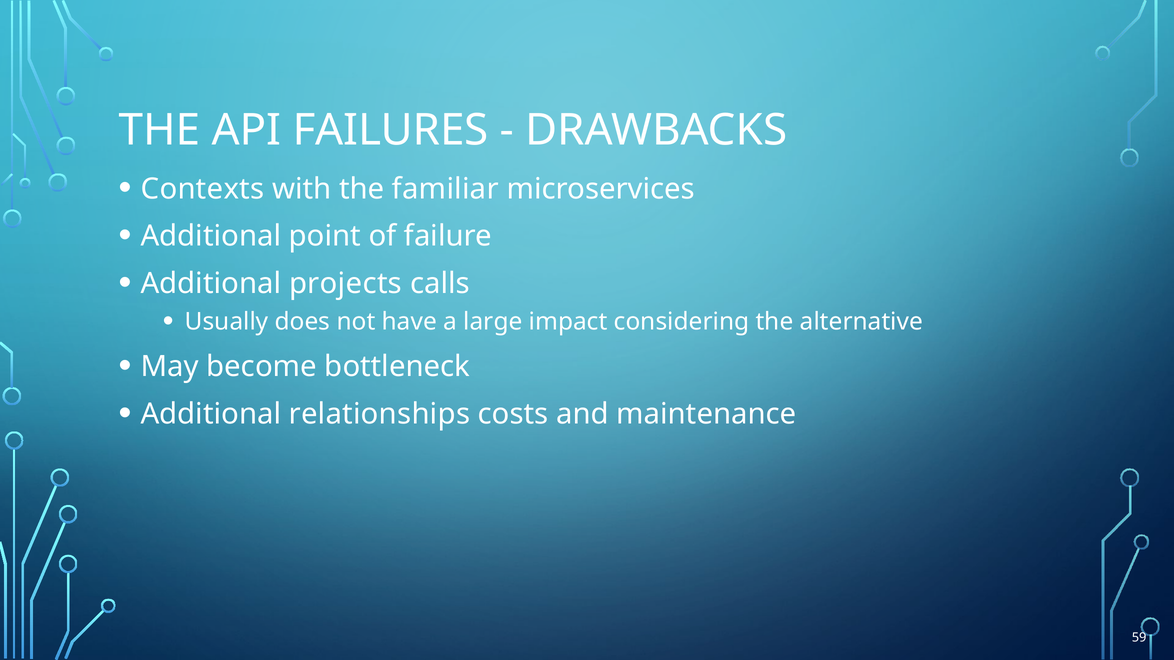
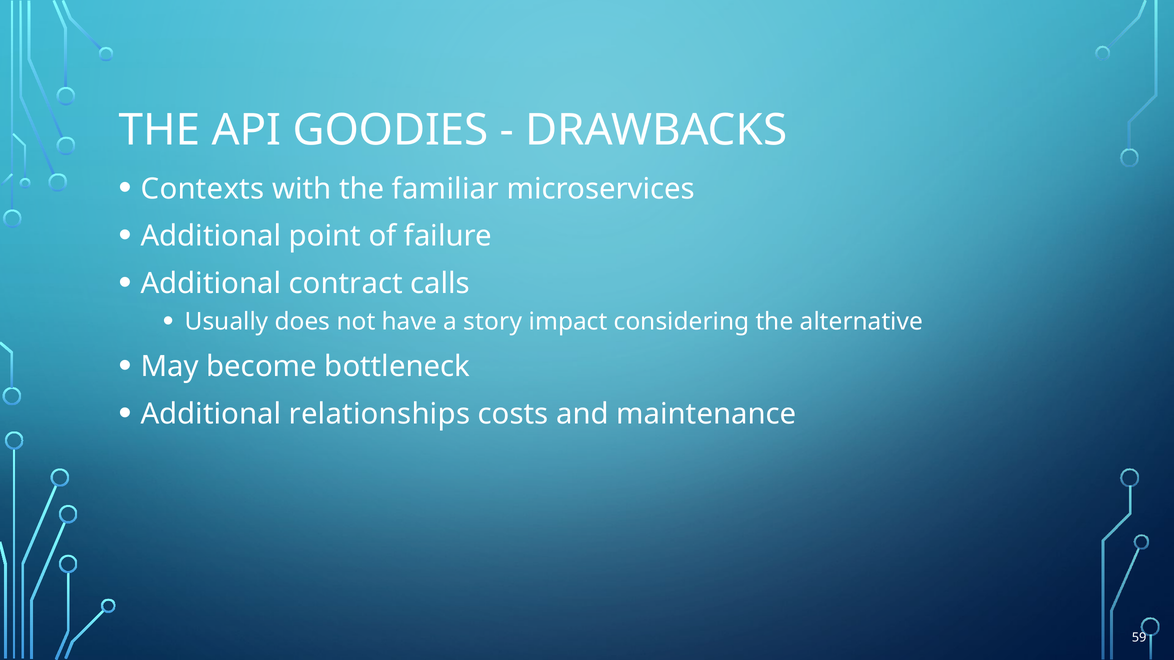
FAILURES: FAILURES -> GOODIES
projects: projects -> contract
large: large -> story
